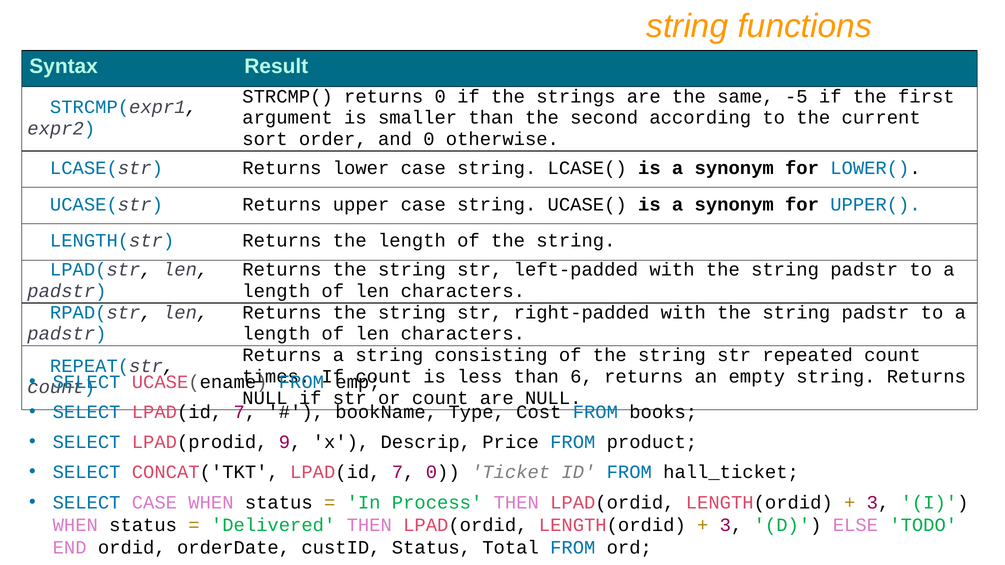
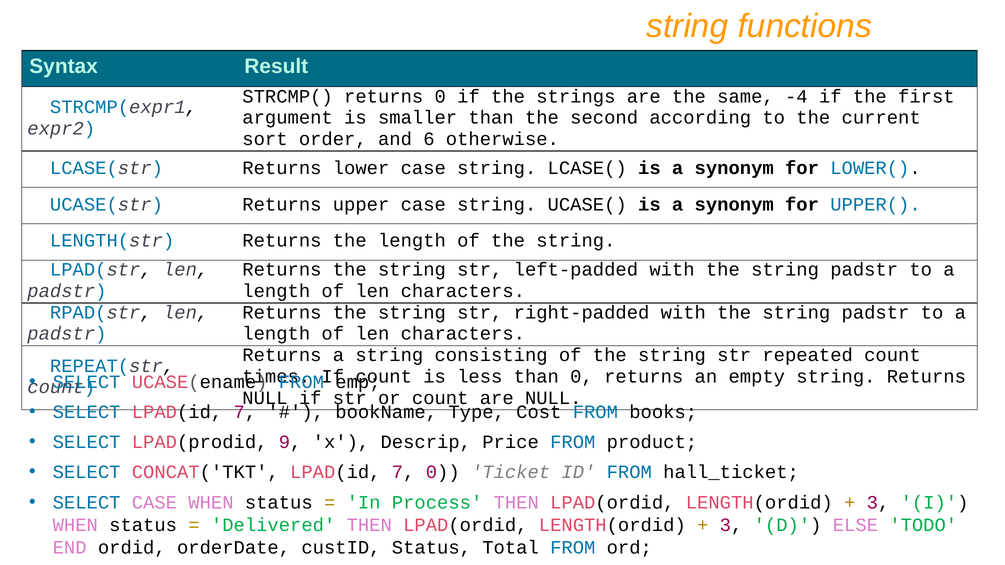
-5: -5 -> -4
and 0: 0 -> 6
than 6: 6 -> 0
